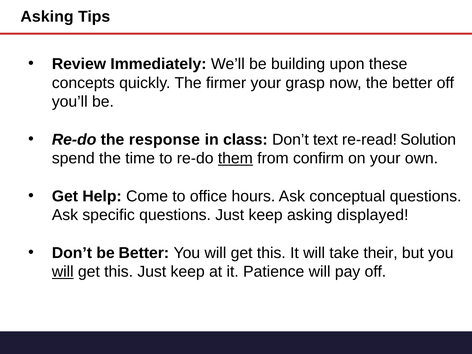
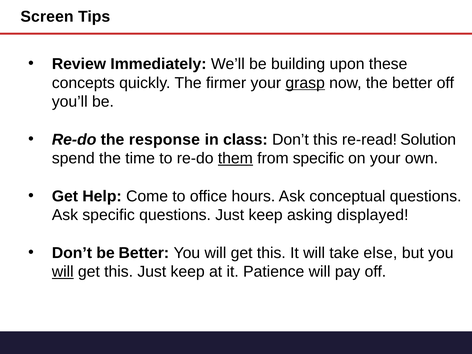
Asking at (47, 17): Asking -> Screen
grasp underline: none -> present
Don’t text: text -> this
from confirm: confirm -> specific
their: their -> else
